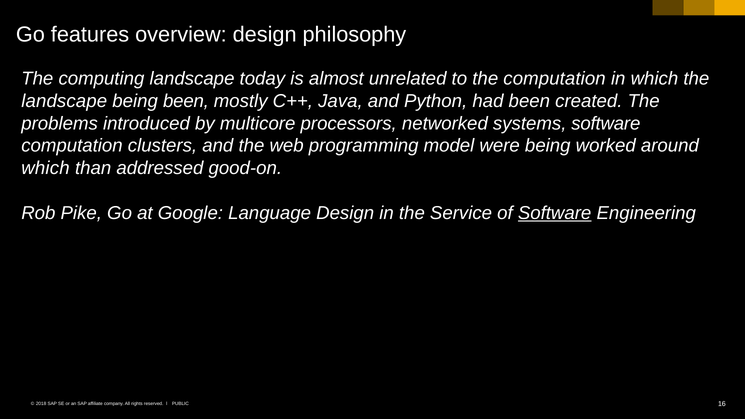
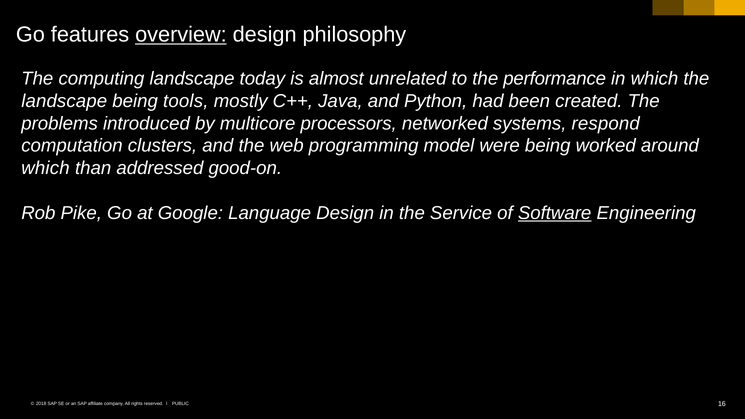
overview underline: none -> present
the computation: computation -> performance
being been: been -> tools
systems software: software -> respond
